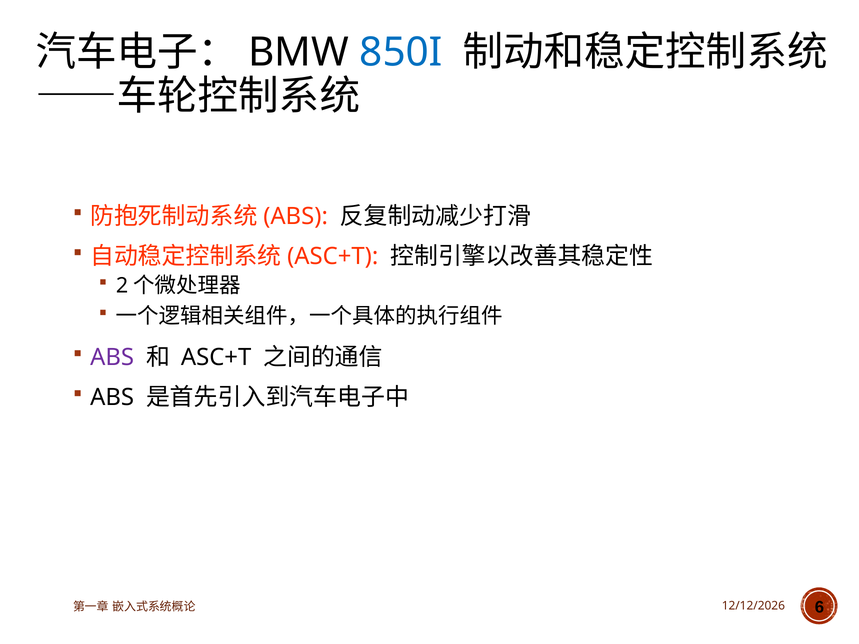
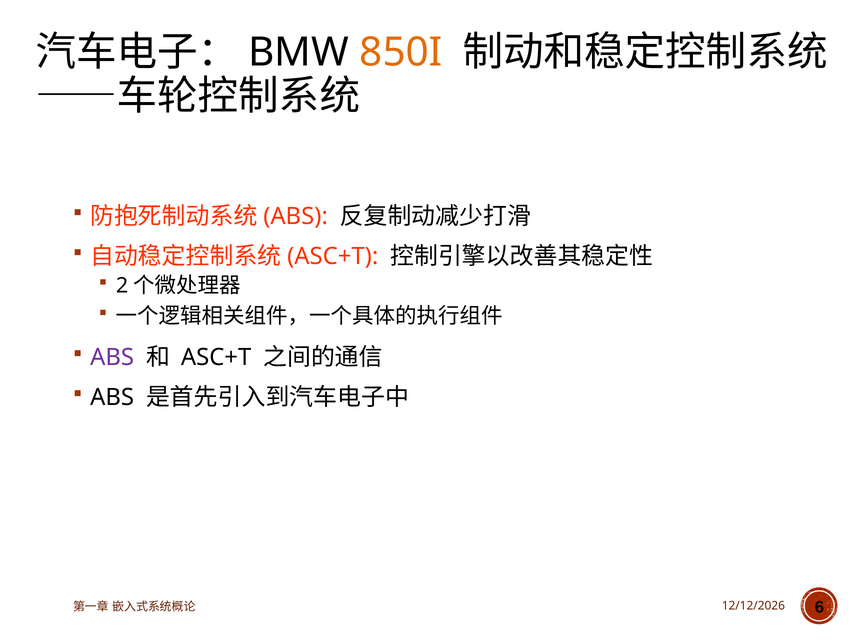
850I colour: blue -> orange
